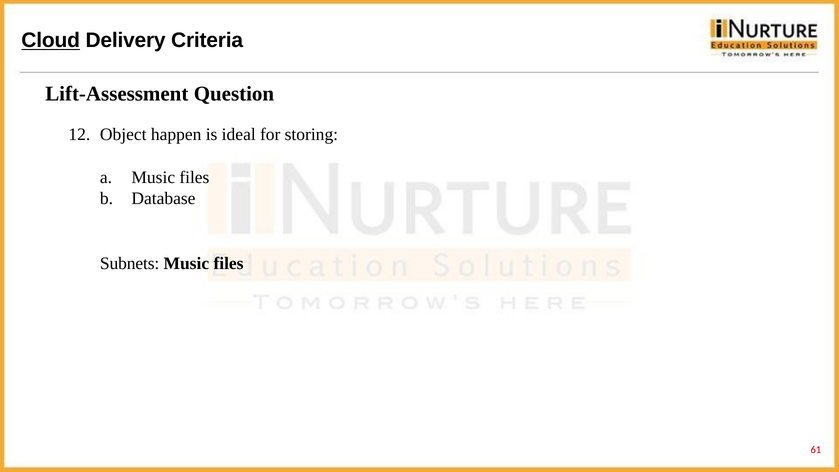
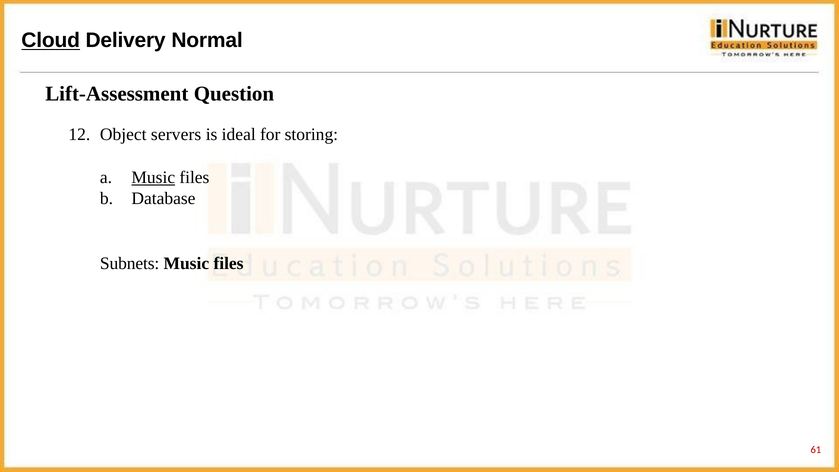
Criteria: Criteria -> Normal
happen: happen -> servers
Music at (153, 177) underline: none -> present
